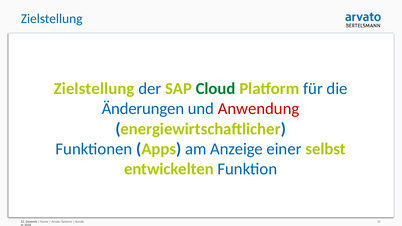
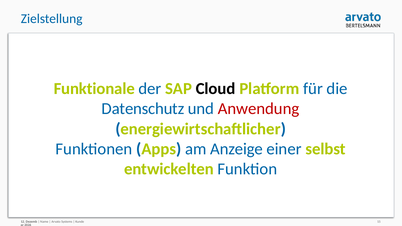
Zielstellung at (94, 89): Zielstellung -> Funktionale
Cloud colour: green -> black
Änderungen: Änderungen -> Datenschutz
